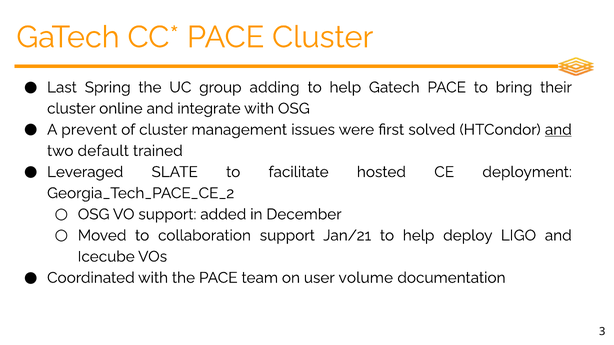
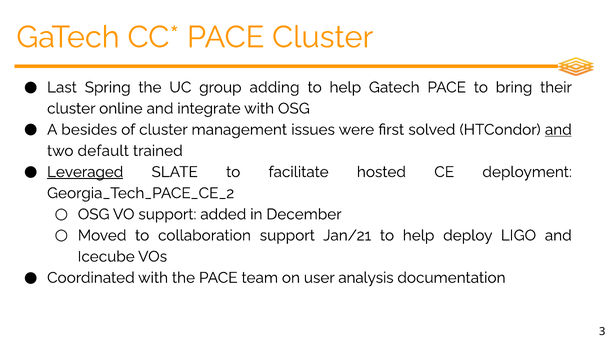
prevent: prevent -> besides
Leveraged underline: none -> present
volume: volume -> analysis
